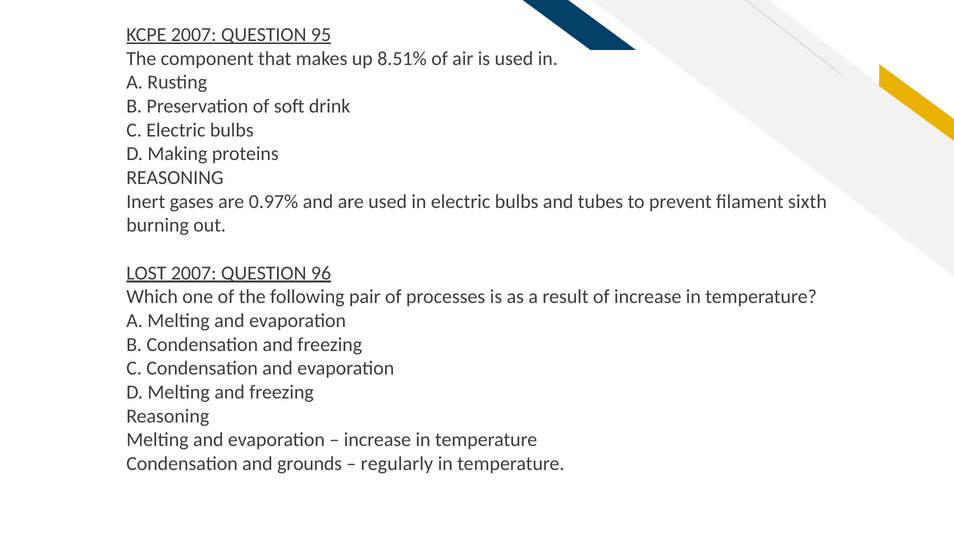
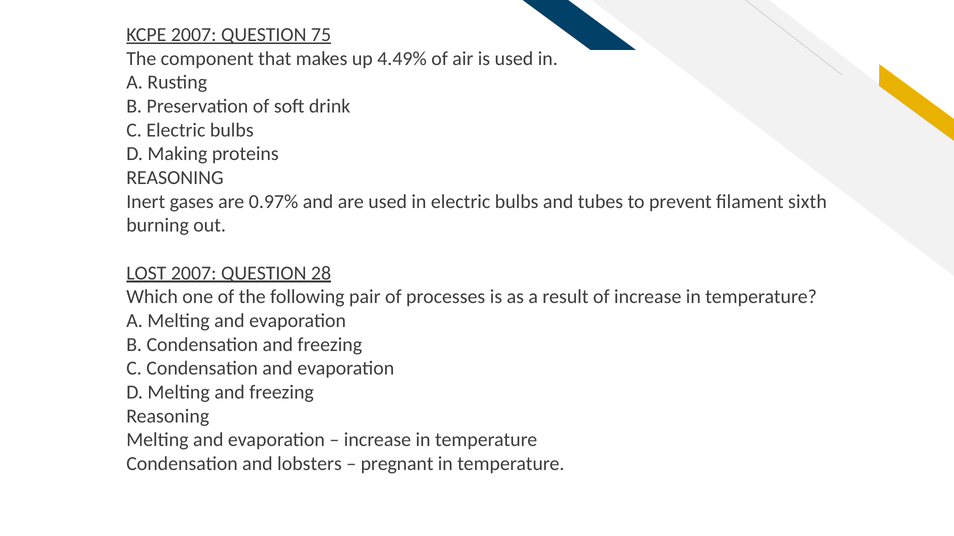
95: 95 -> 75
8.51%: 8.51% -> 4.49%
96: 96 -> 28
grounds: grounds -> lobsters
regularly: regularly -> pregnant
